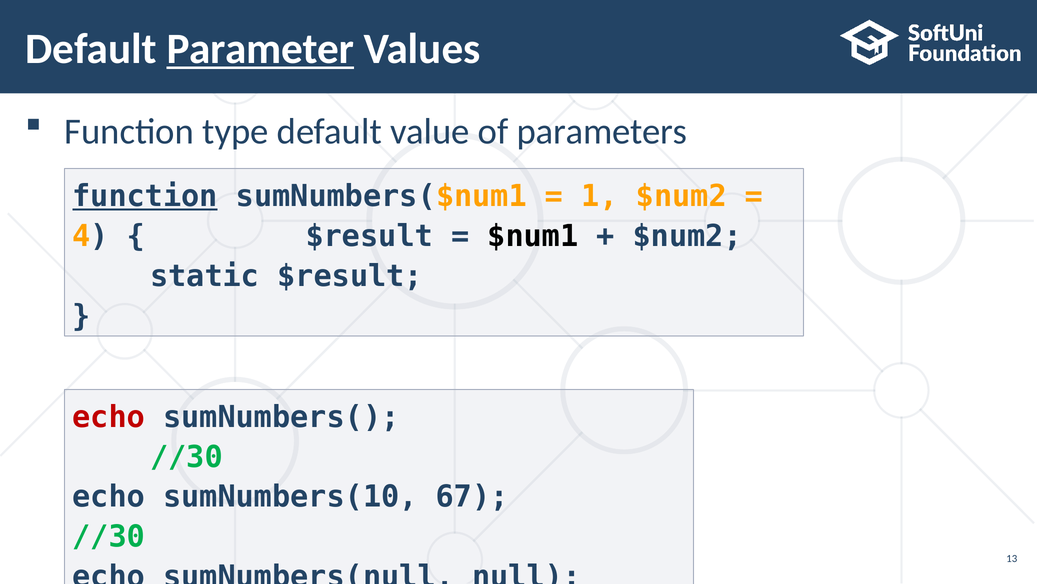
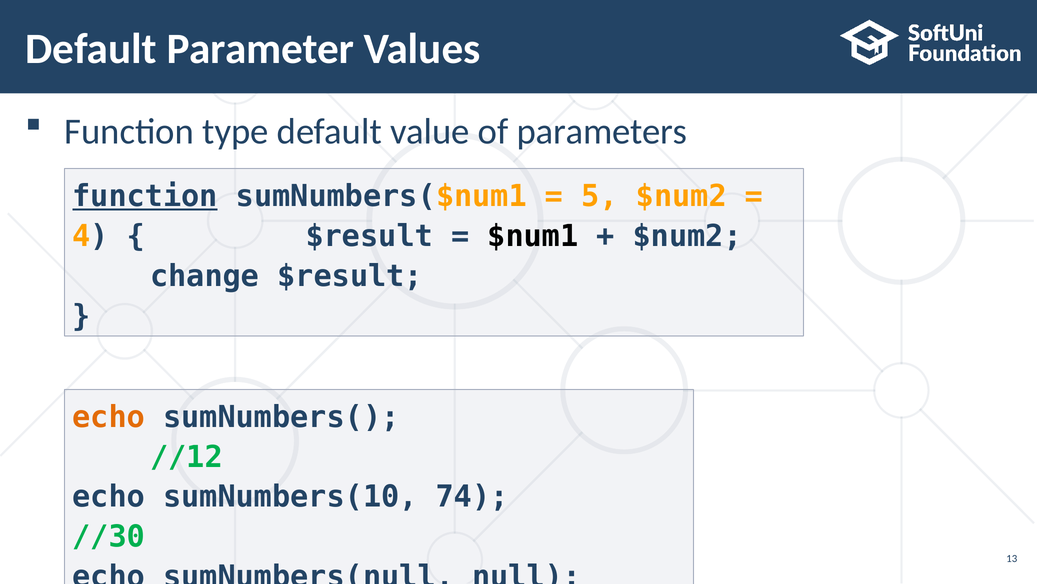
Parameter underline: present -> none
1: 1 -> 5
static: static -> change
echo at (109, 417) colour: red -> orange
//30 at (186, 457): //30 -> //12
67: 67 -> 74
